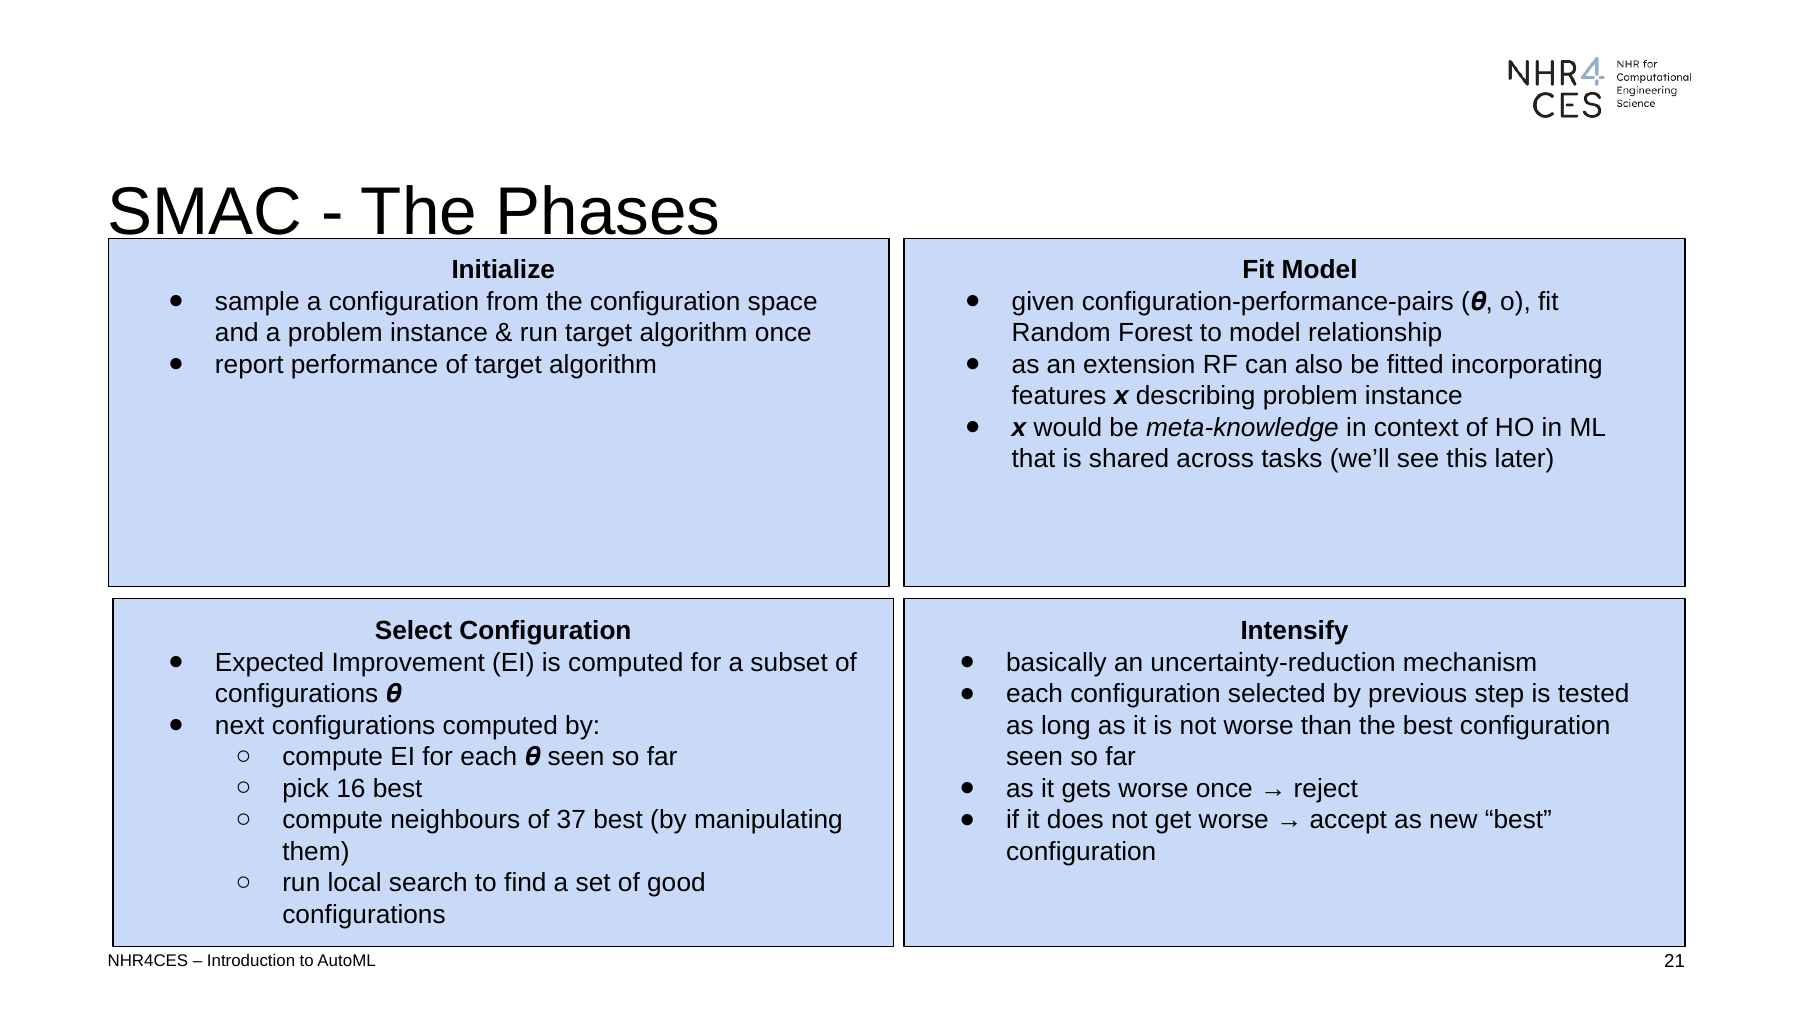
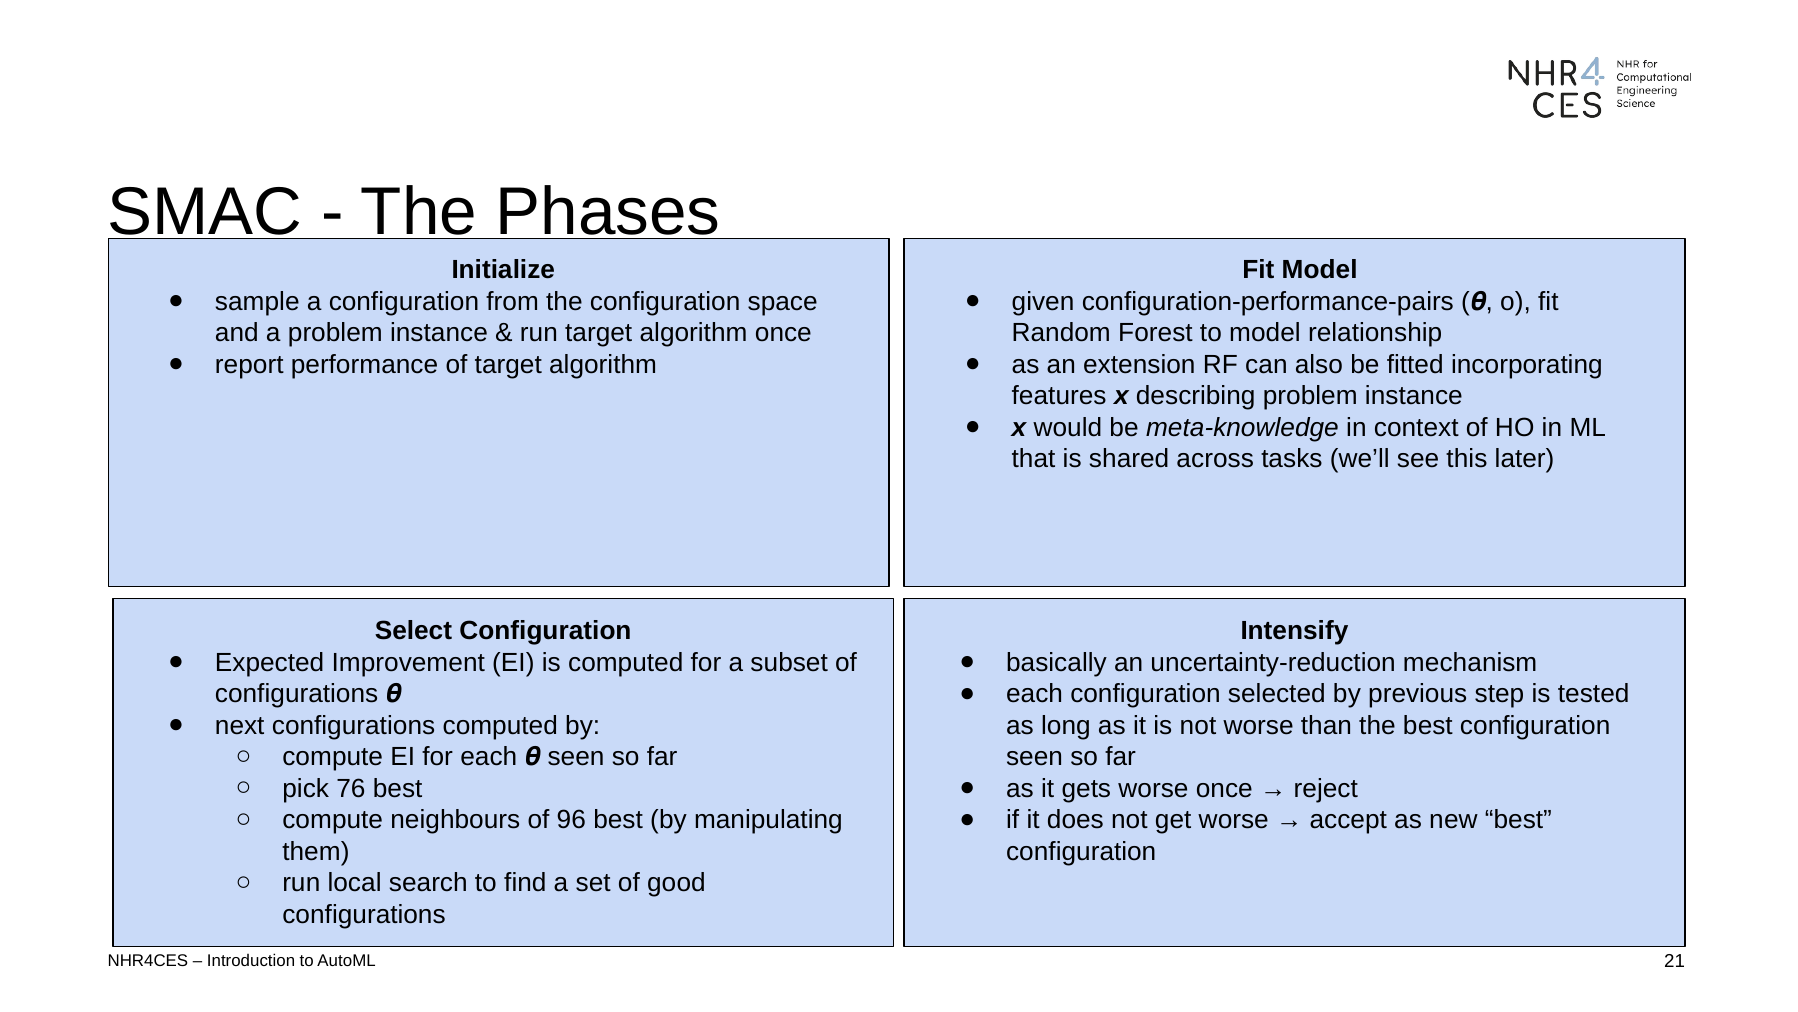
16: 16 -> 76
37: 37 -> 96
